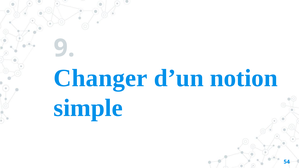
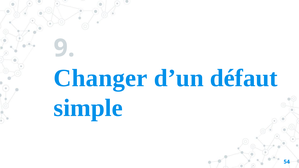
notion: notion -> défaut
